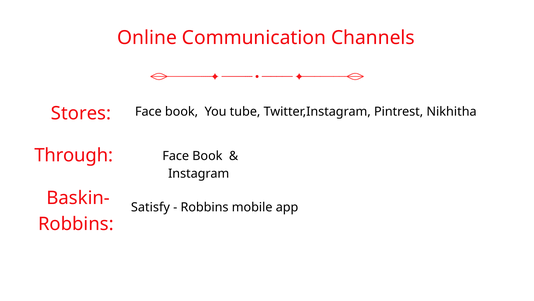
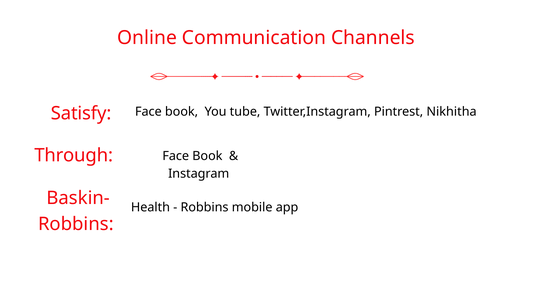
Stores: Stores -> Satisfy
Satisfy: Satisfy -> Health
